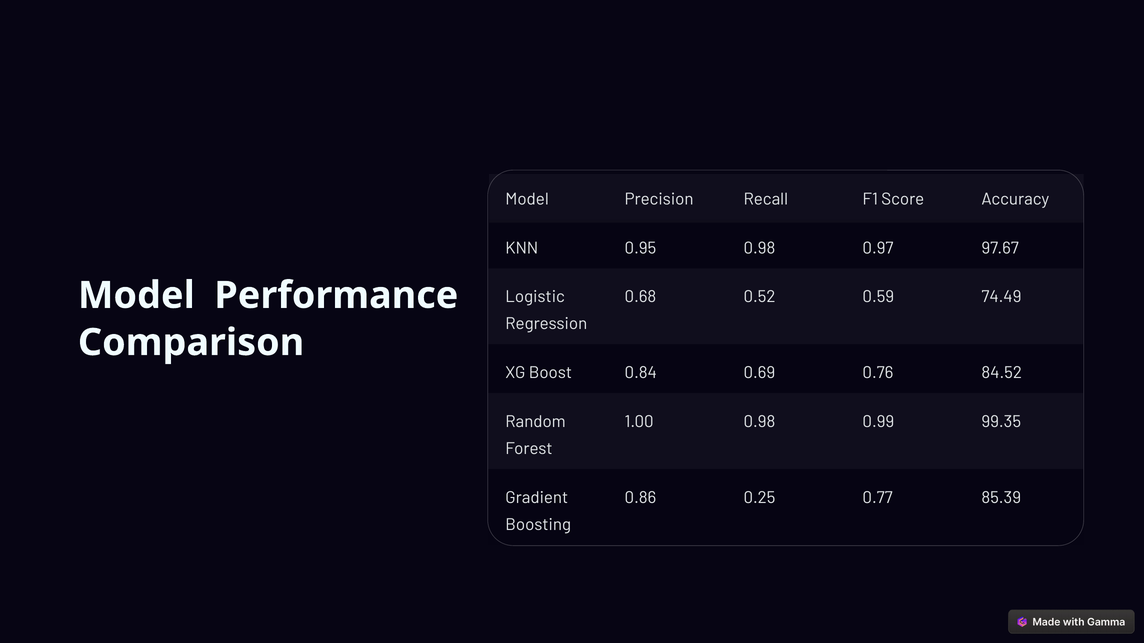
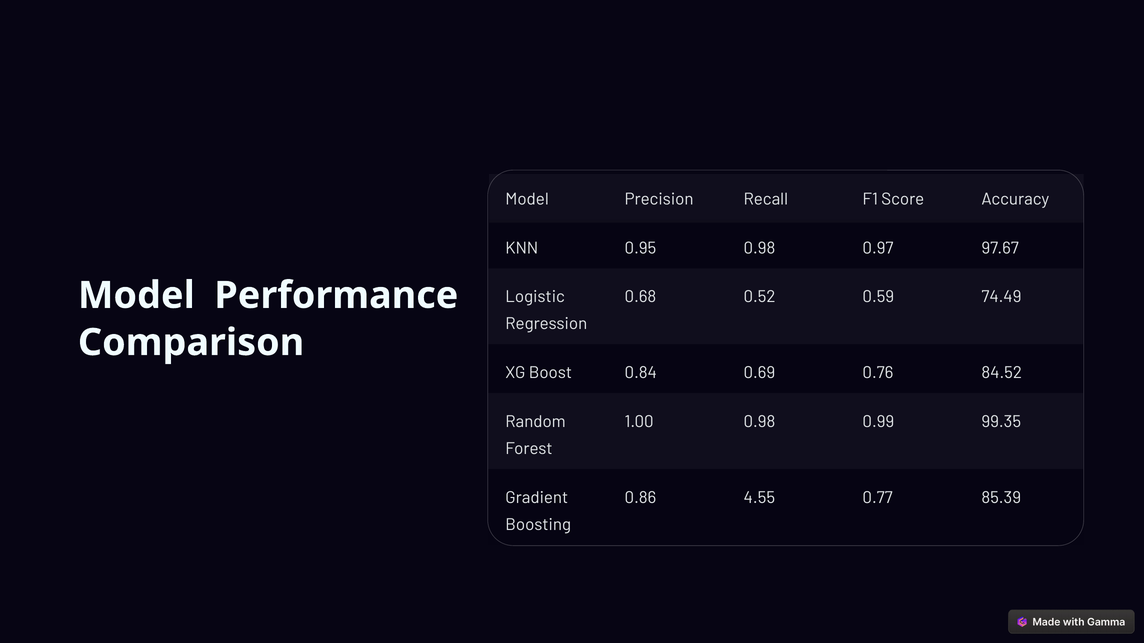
0.25: 0.25 -> 4.55
